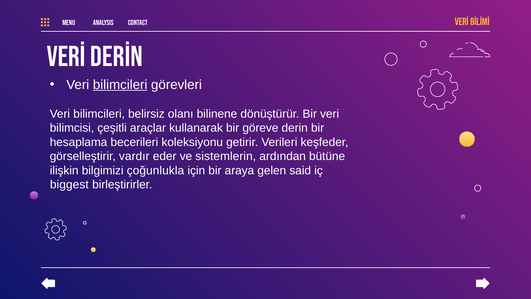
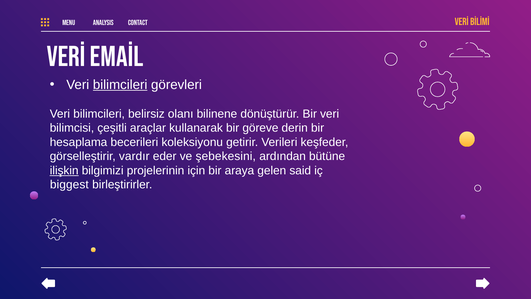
Veri derin: derin -> email
sistemlerin: sistemlerin -> şebekesini
ilişkin underline: none -> present
çoğunlukla: çoğunlukla -> projelerinin
